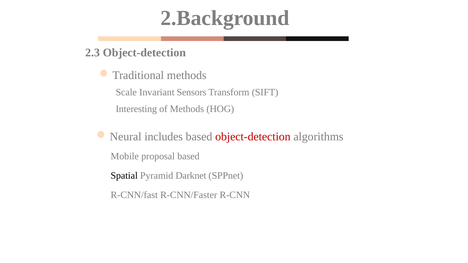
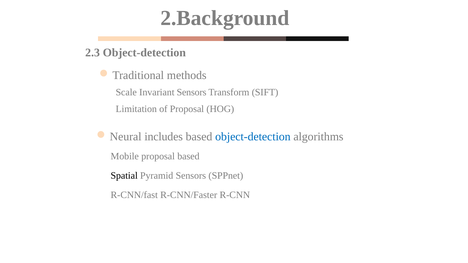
Interesting: Interesting -> Limitation
of Methods: Methods -> Proposal
object-detection at (253, 137) colour: red -> blue
Pyramid Darknet: Darknet -> Sensors
